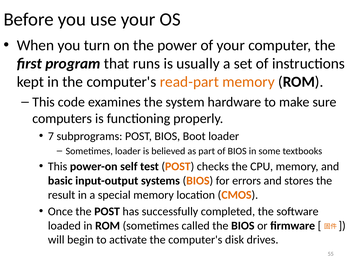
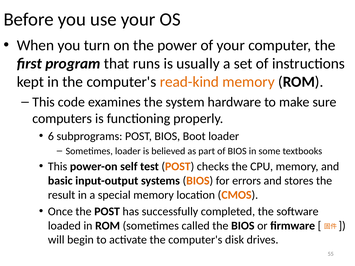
read-part: read-part -> read-kind
7: 7 -> 6
